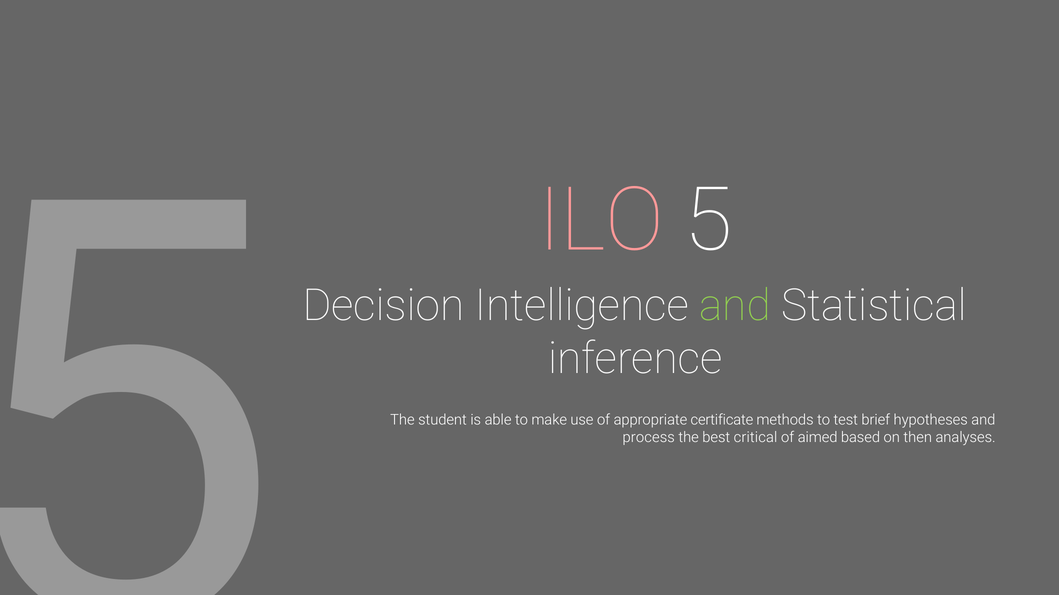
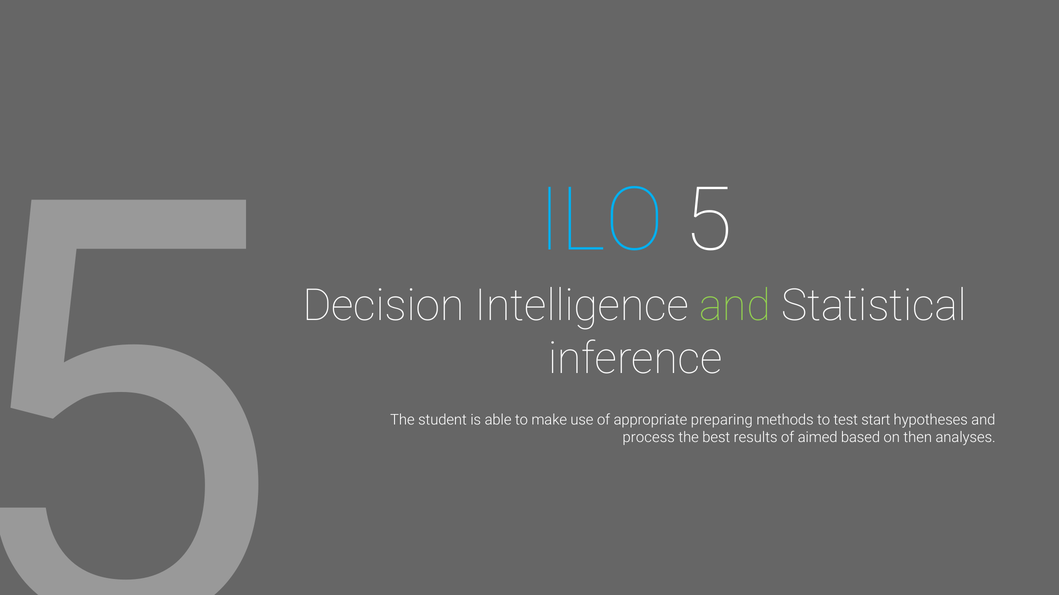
ILO colour: pink -> light blue
certificate: certificate -> preparing
brief: brief -> start
critical: critical -> results
